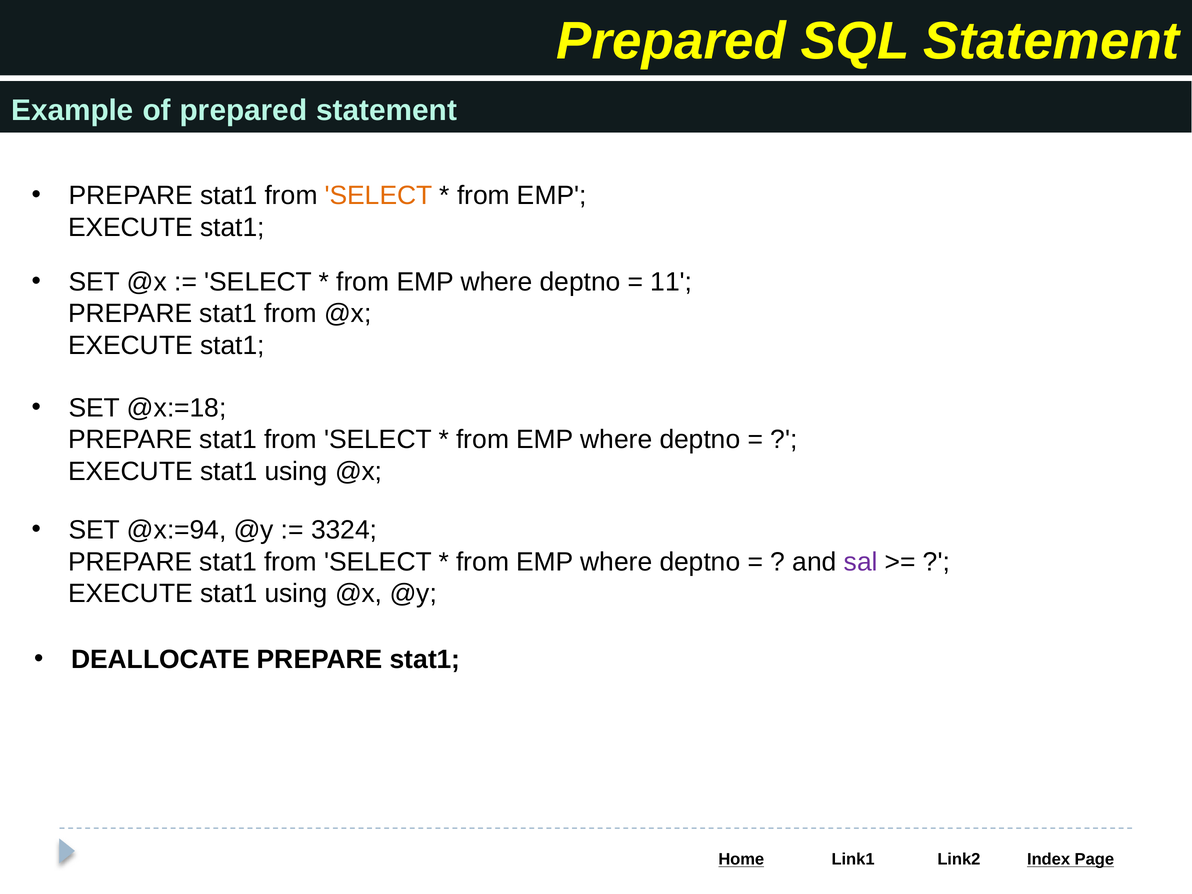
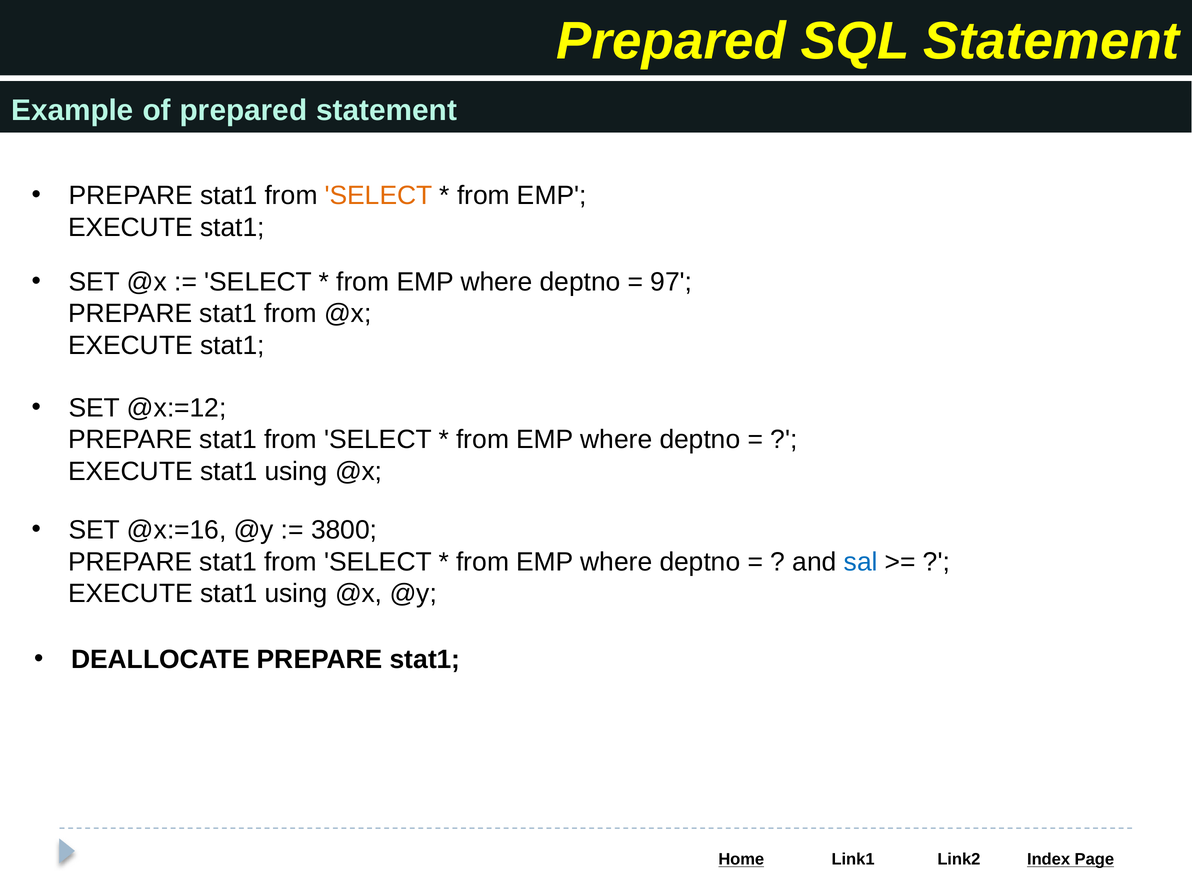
11: 11 -> 97
@x:=18: @x:=18 -> @x:=12
@x:=94: @x:=94 -> @x:=16
3324: 3324 -> 3800
sal colour: purple -> blue
